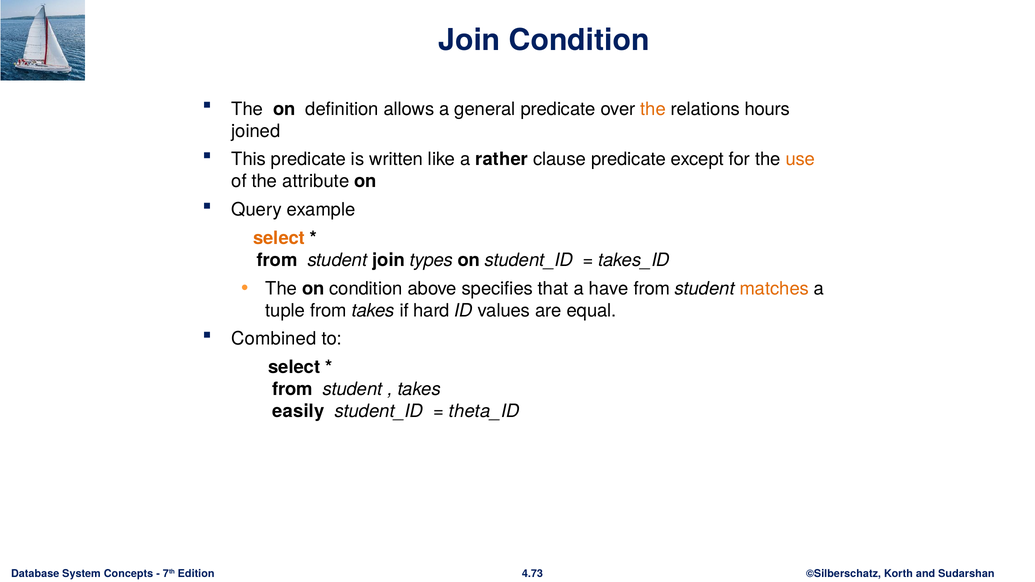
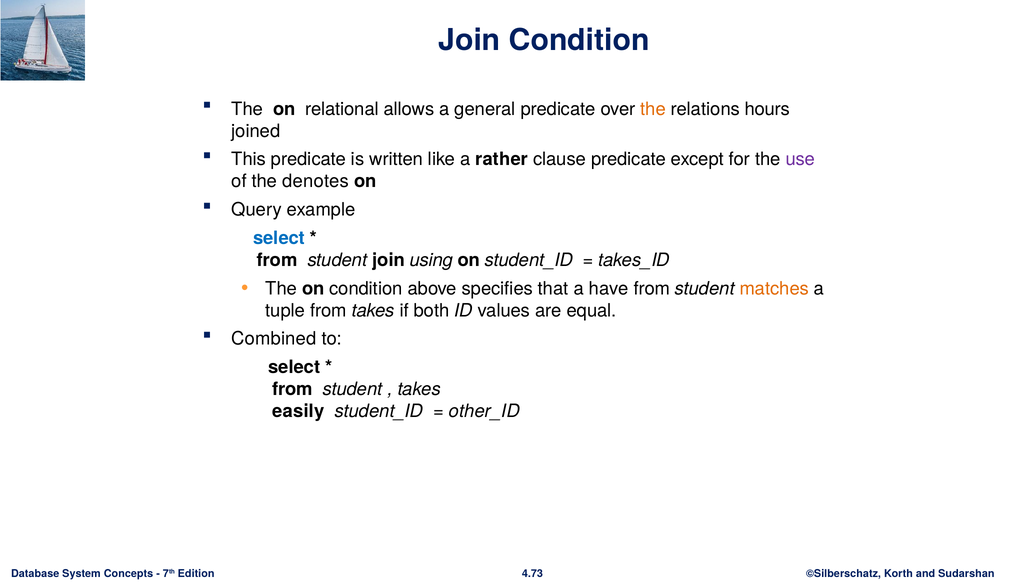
definition: definition -> relational
use colour: orange -> purple
attribute: attribute -> denotes
select at (279, 238) colour: orange -> blue
types: types -> using
hard: hard -> both
theta_ID: theta_ID -> other_ID
